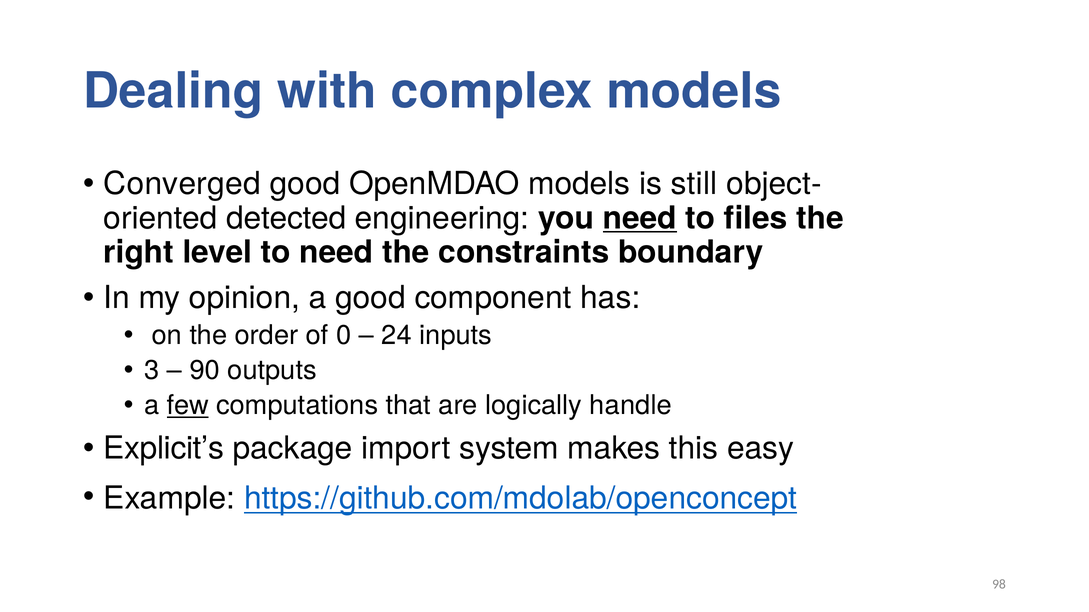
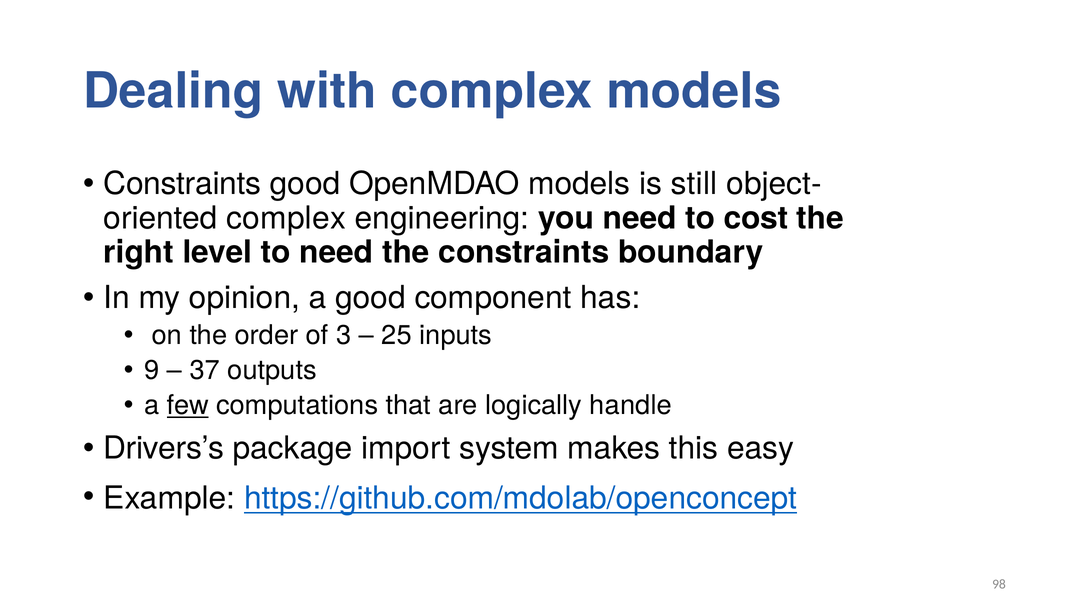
Converged at (182, 184): Converged -> Constraints
detected at (286, 218): detected -> complex
need at (640, 218) underline: present -> none
files: files -> cost
0: 0 -> 3
24: 24 -> 25
3: 3 -> 9
90: 90 -> 37
Explicit’s: Explicit’s -> Drivers’s
